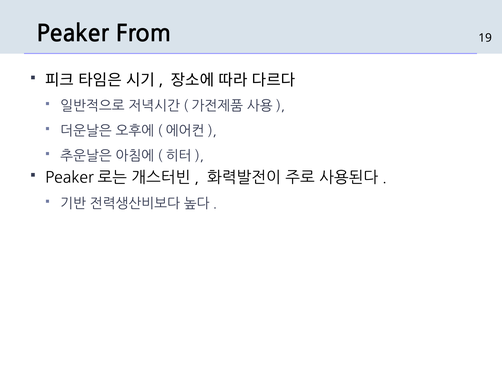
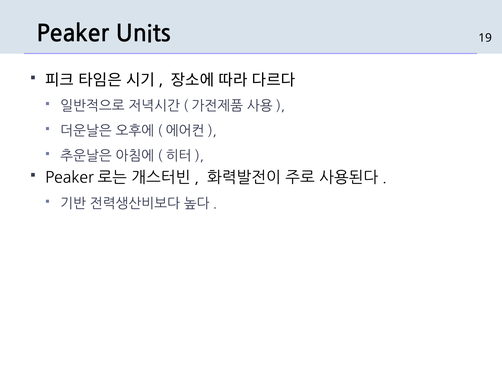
From: From -> Units
